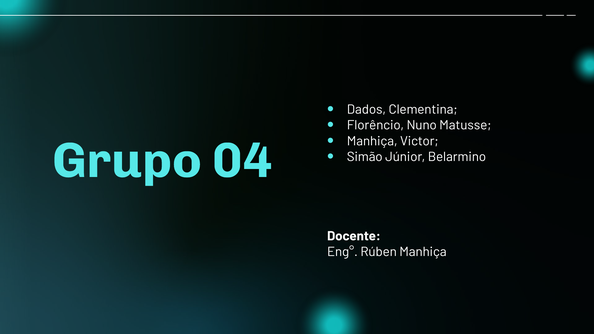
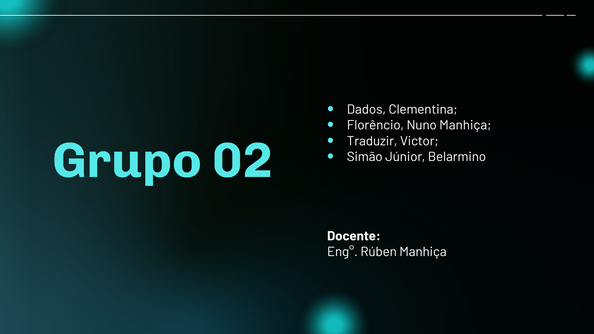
Nuno Matusse: Matusse -> Manhiça
Manhiça at (372, 141): Manhiça -> Traduzir
04: 04 -> 02
